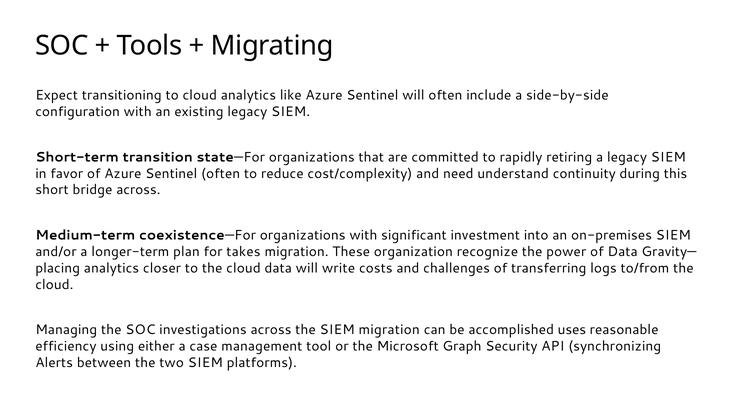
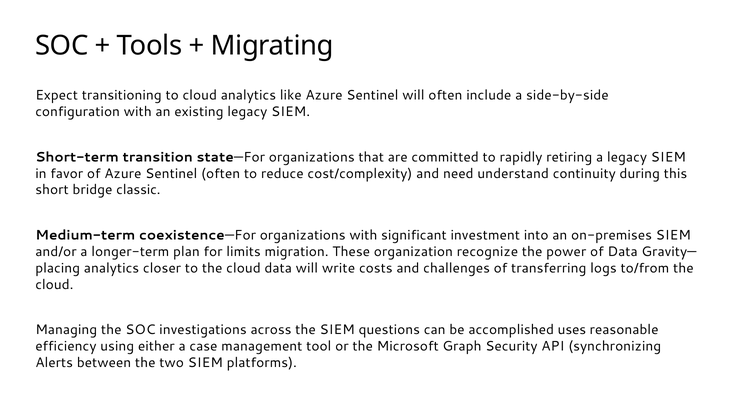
bridge across: across -> classic
takes: takes -> limits
SIEM migration: migration -> questions
